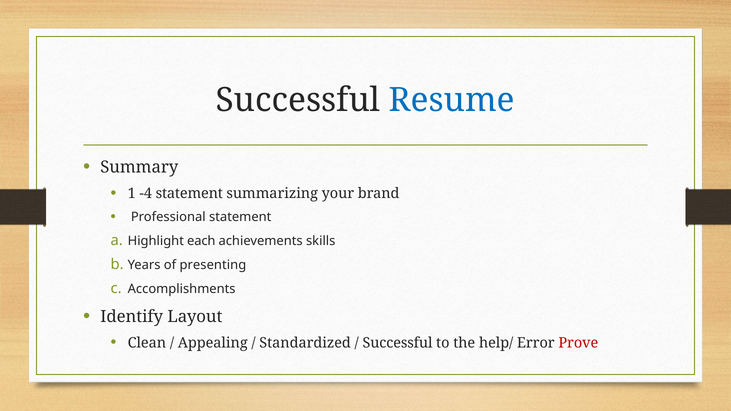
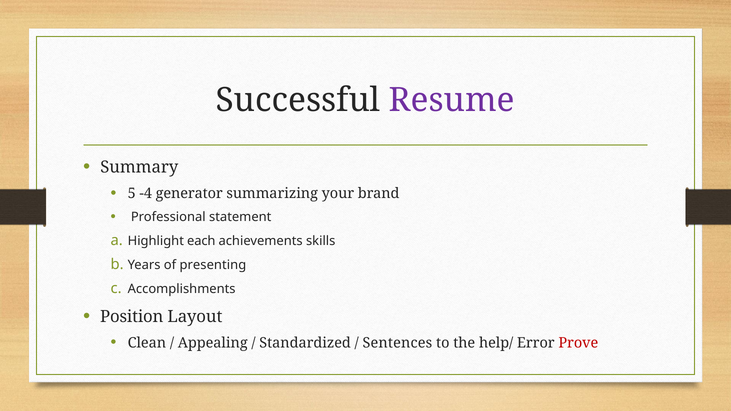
Resume colour: blue -> purple
1: 1 -> 5
-4 statement: statement -> generator
Identify: Identify -> Position
Successful at (398, 343): Successful -> Sentences
